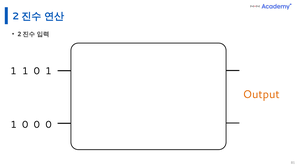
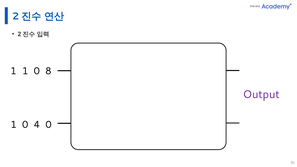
0 1: 1 -> 8
Output colour: orange -> purple
1 0 0: 0 -> 4
